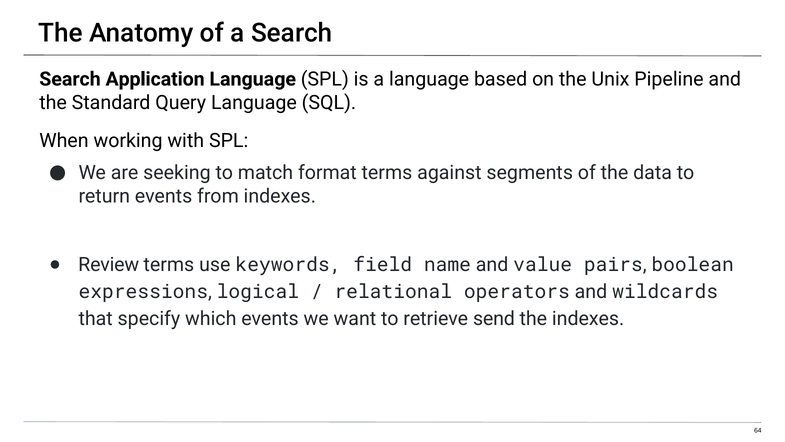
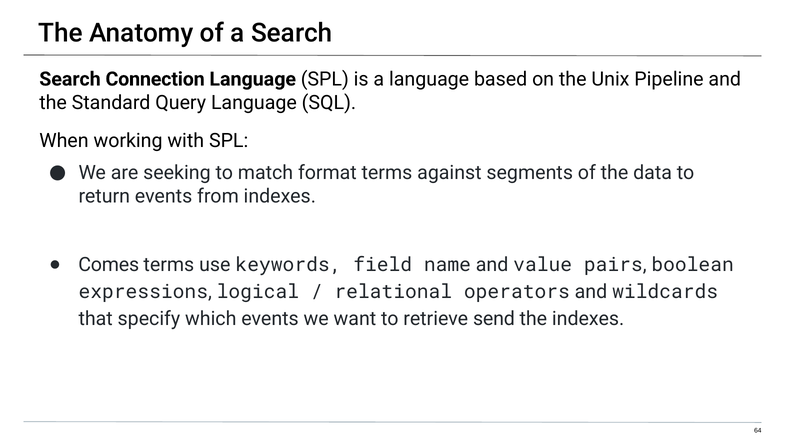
Application: Application -> Connection
Review: Review -> Comes
